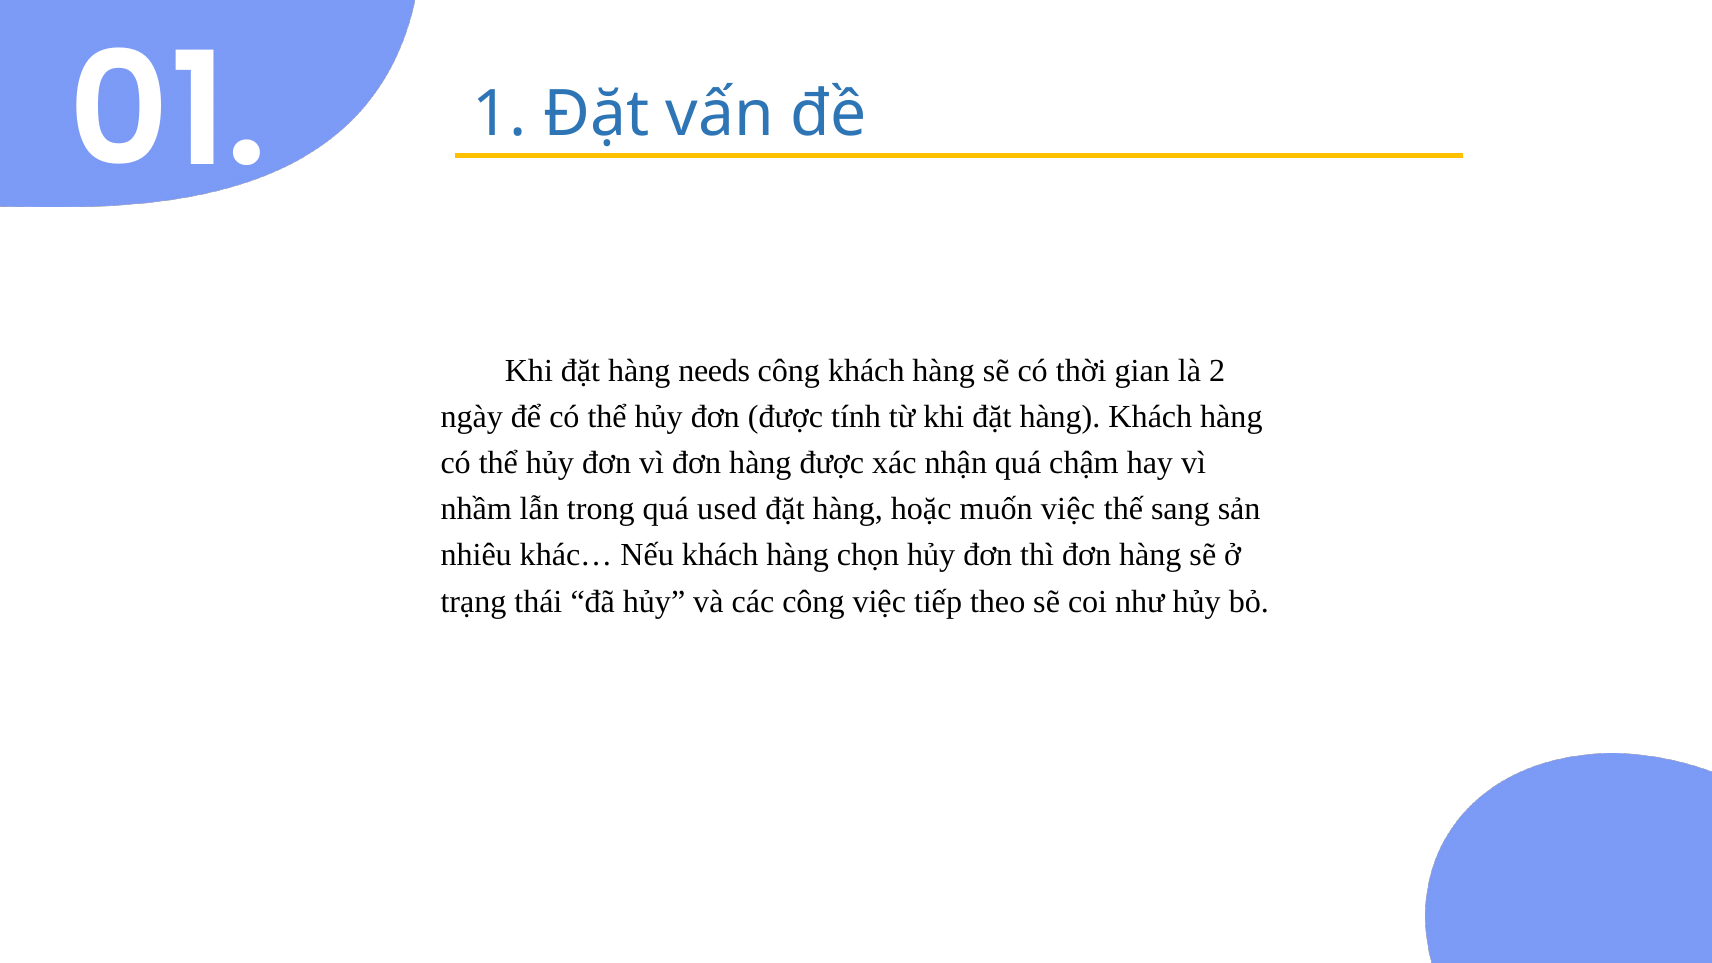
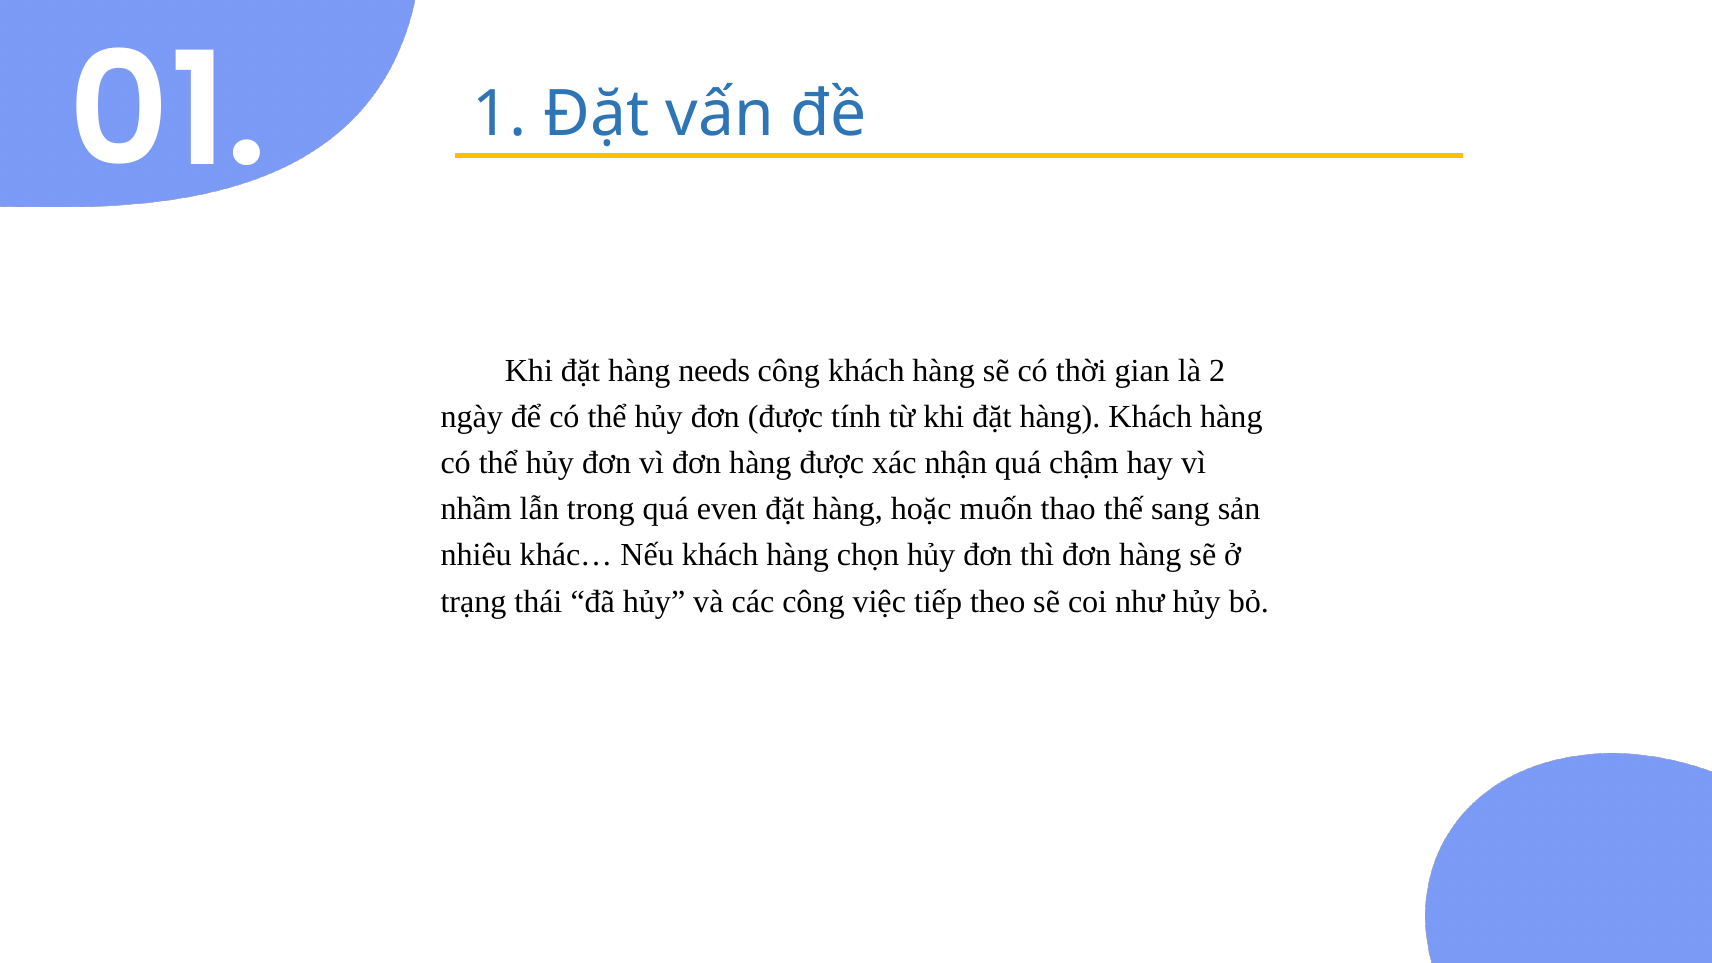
used: used -> even
muốn việc: việc -> thao
